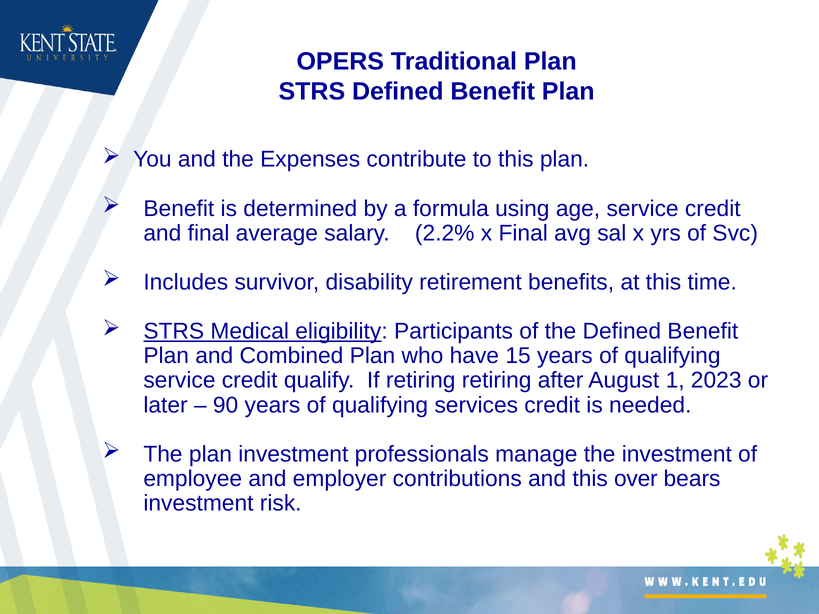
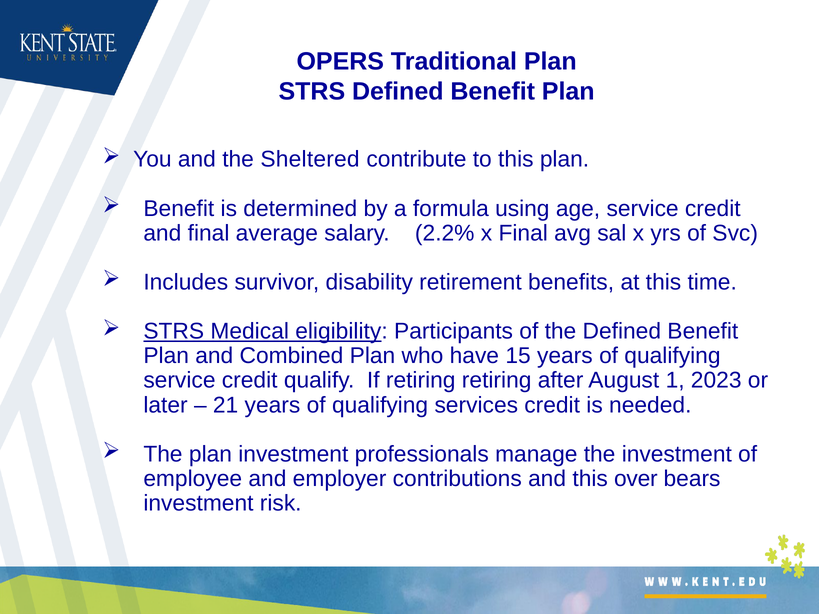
Expenses: Expenses -> Sheltered
90: 90 -> 21
